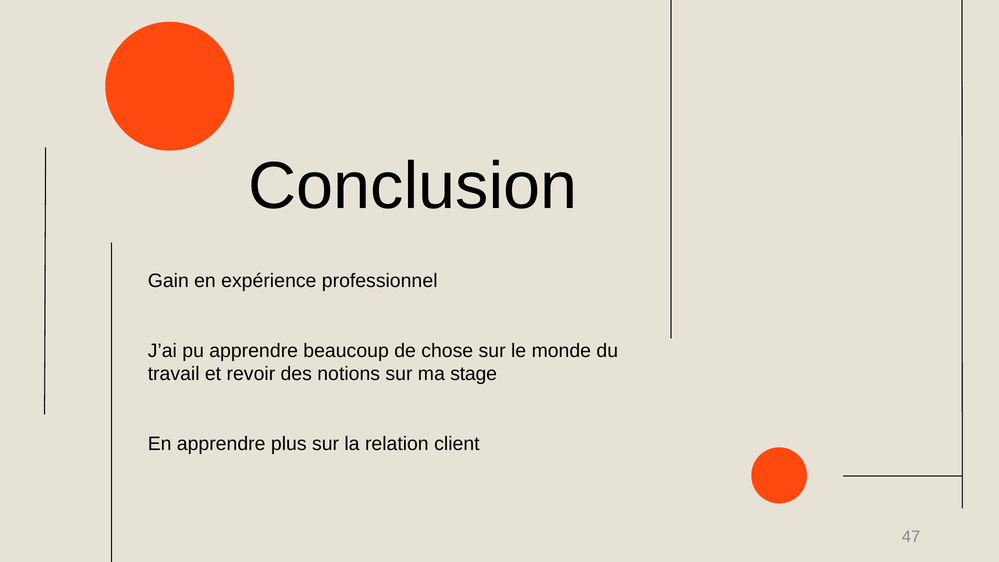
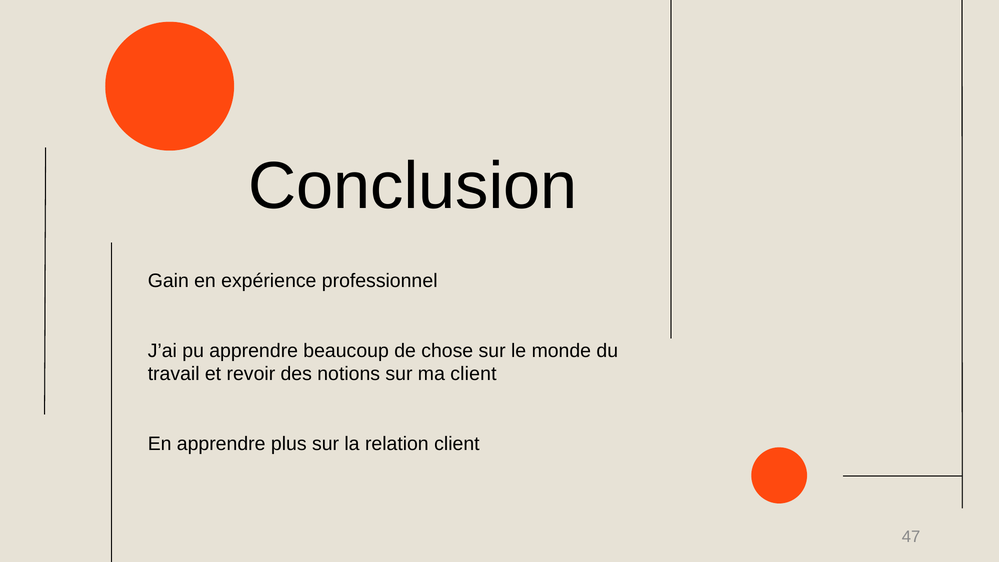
ma stage: stage -> client
